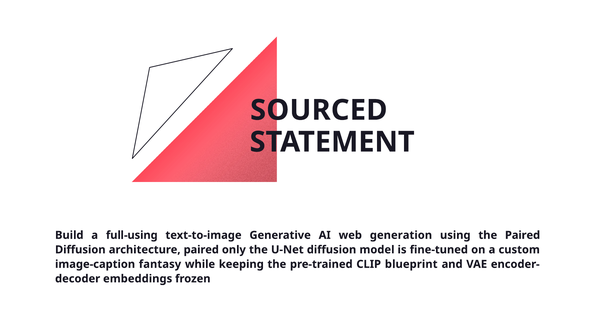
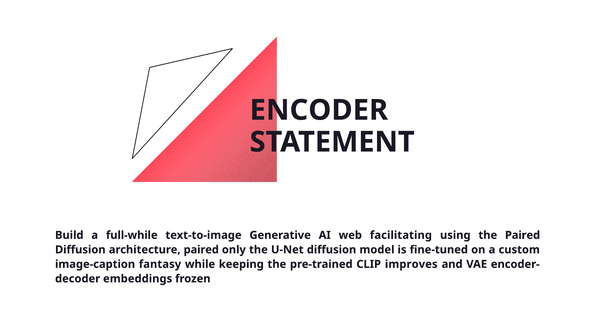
SOURCED: SOURCED -> ENCODER
full-using: full-using -> full-while
generation: generation -> facilitating
blueprint: blueprint -> improves
